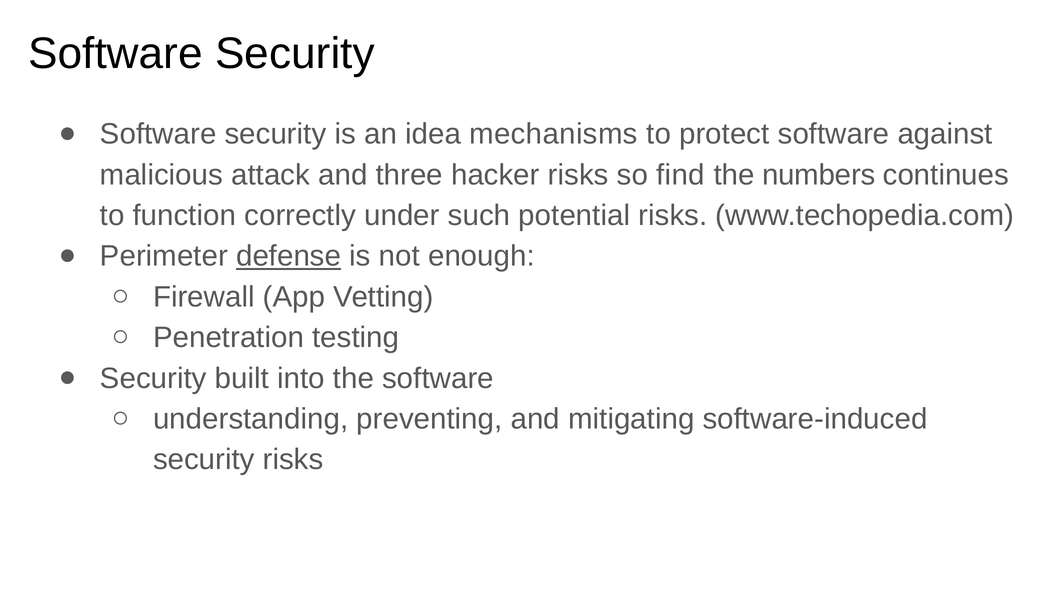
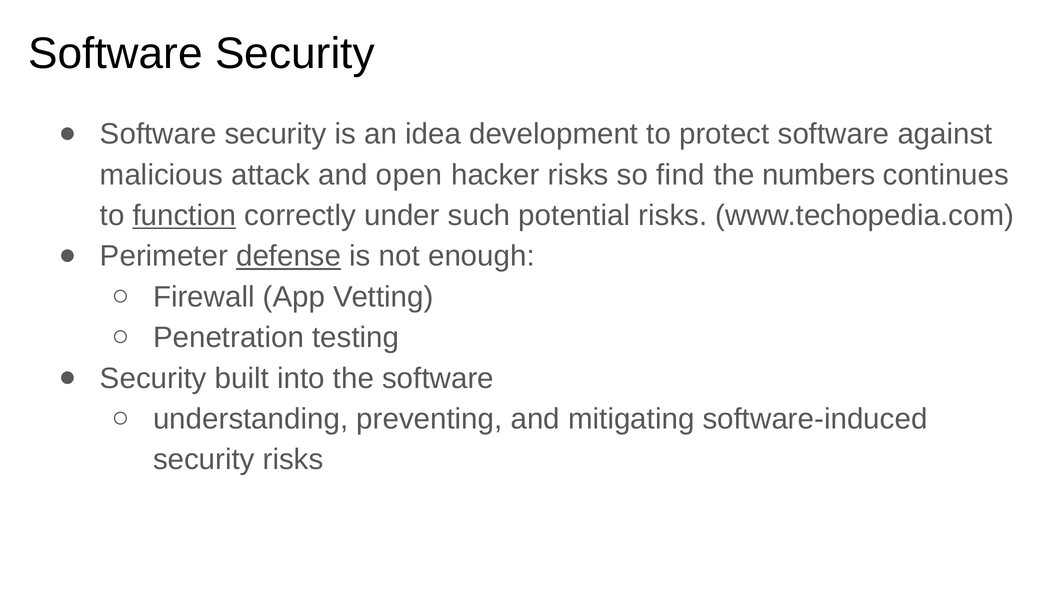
mechanisms: mechanisms -> development
three: three -> open
function underline: none -> present
